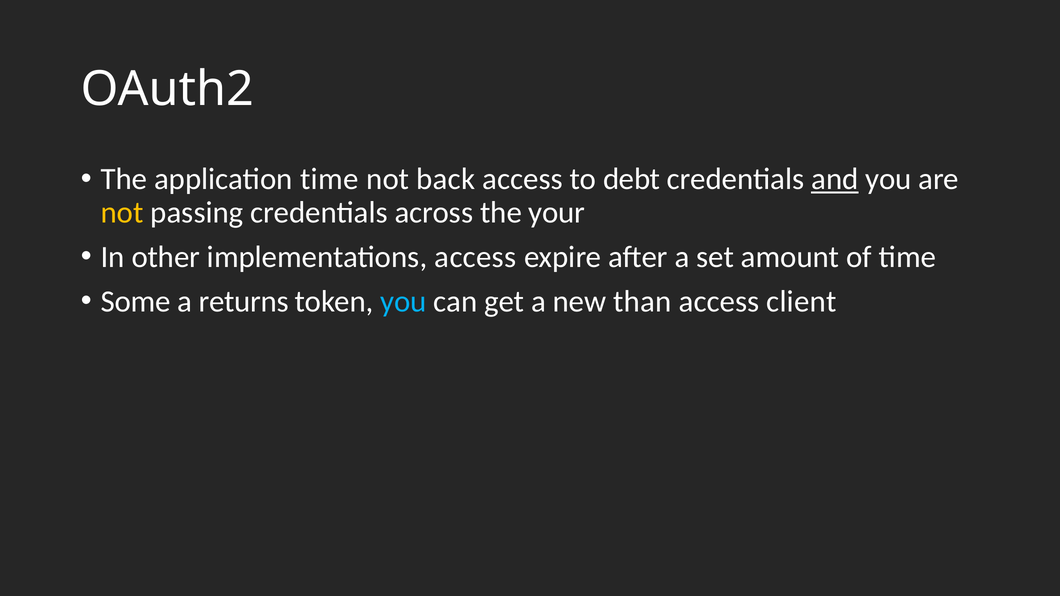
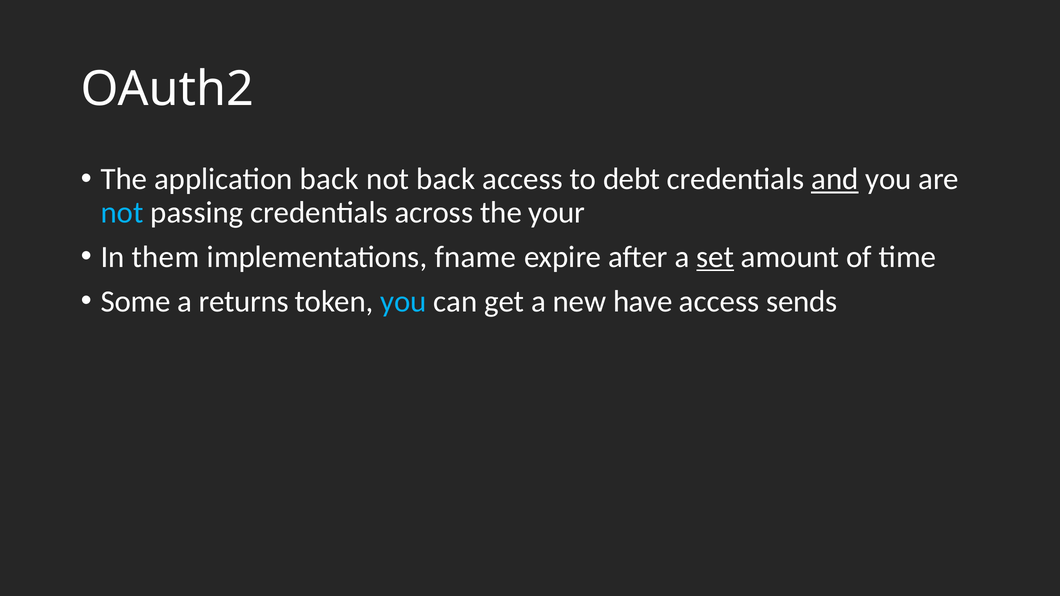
application time: time -> back
not at (122, 213) colour: yellow -> light blue
other: other -> them
implementations access: access -> fname
set underline: none -> present
than: than -> have
client: client -> sends
